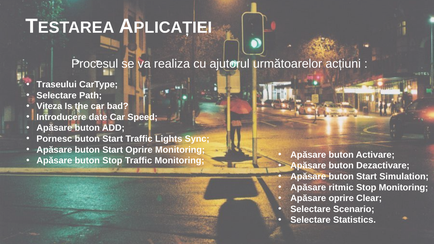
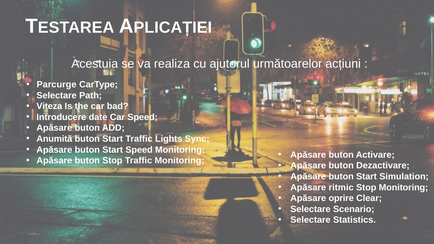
Procesul: Procesul -> Acestuia
Traseului: Traseului -> Parcurge
Pornesc: Pornesc -> Anumită
Start Oprire: Oprire -> Speed
